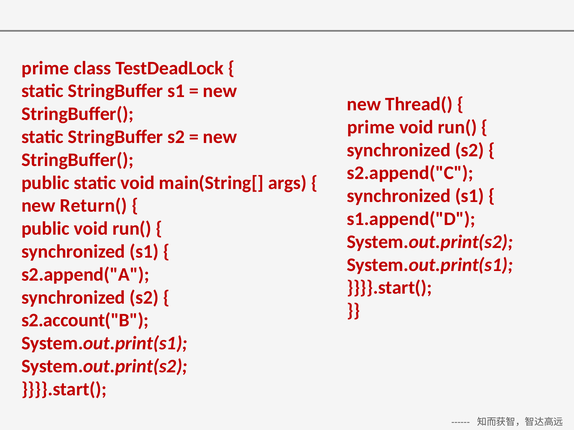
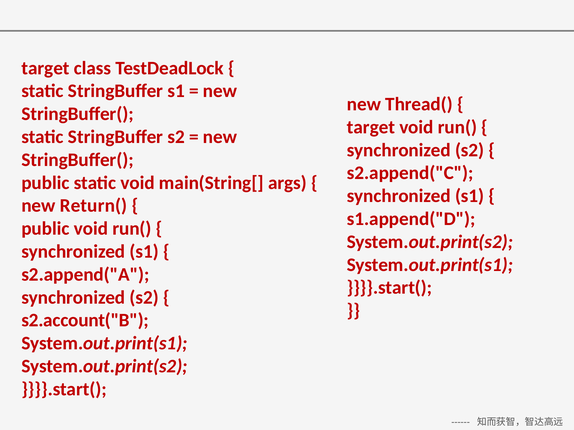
prime at (45, 68): prime -> target
prime at (371, 127): prime -> target
